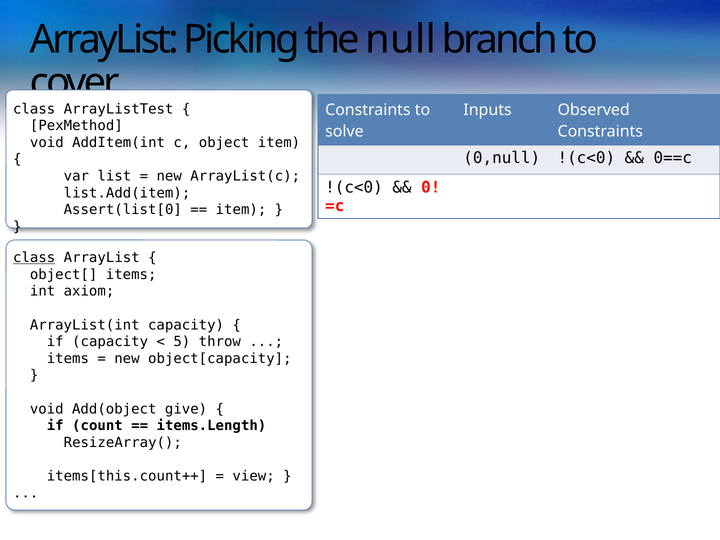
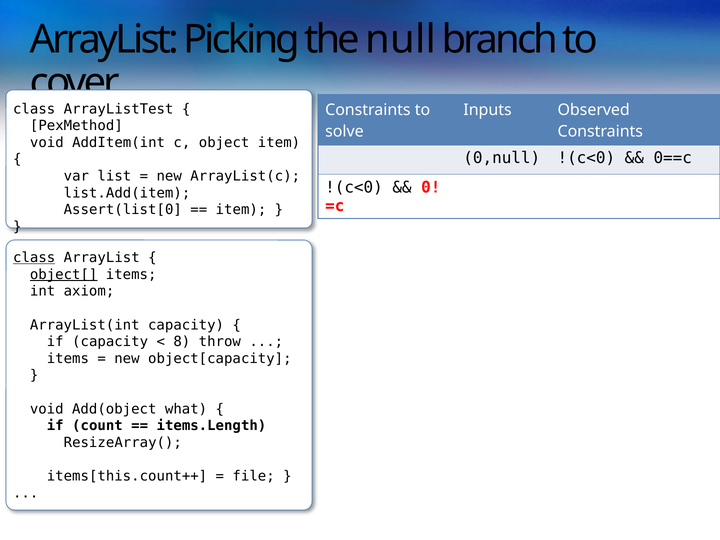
object[ underline: none -> present
5: 5 -> 8
give: give -> what
view: view -> file
